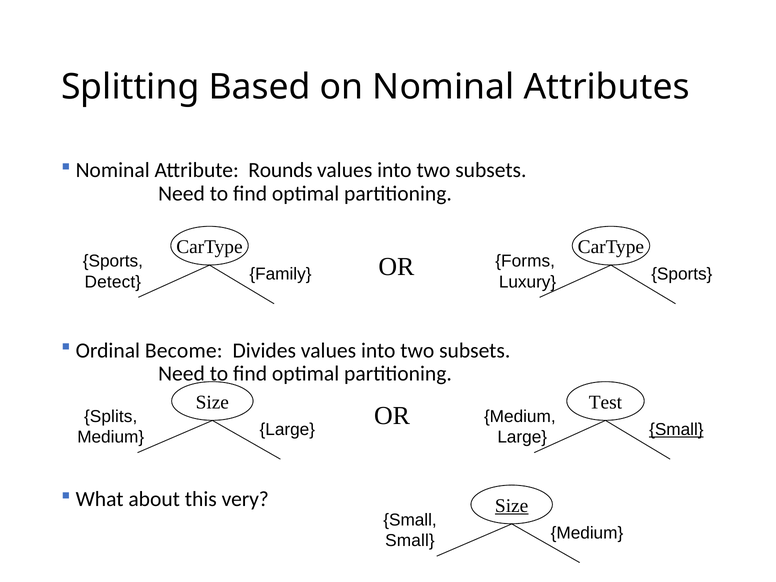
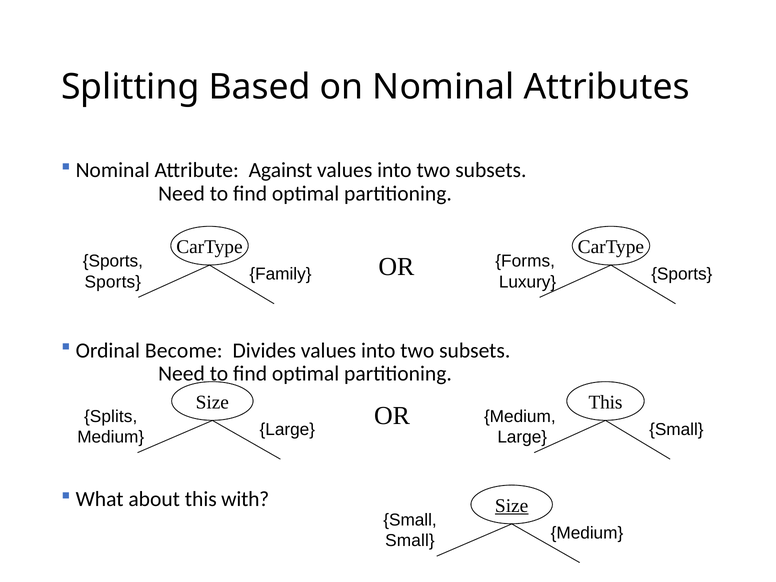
Rounds: Rounds -> Against
Detect at (113, 282): Detect -> Sports
Test at (605, 402): Test -> This
Small at (676, 429) underline: present -> none
very: very -> with
